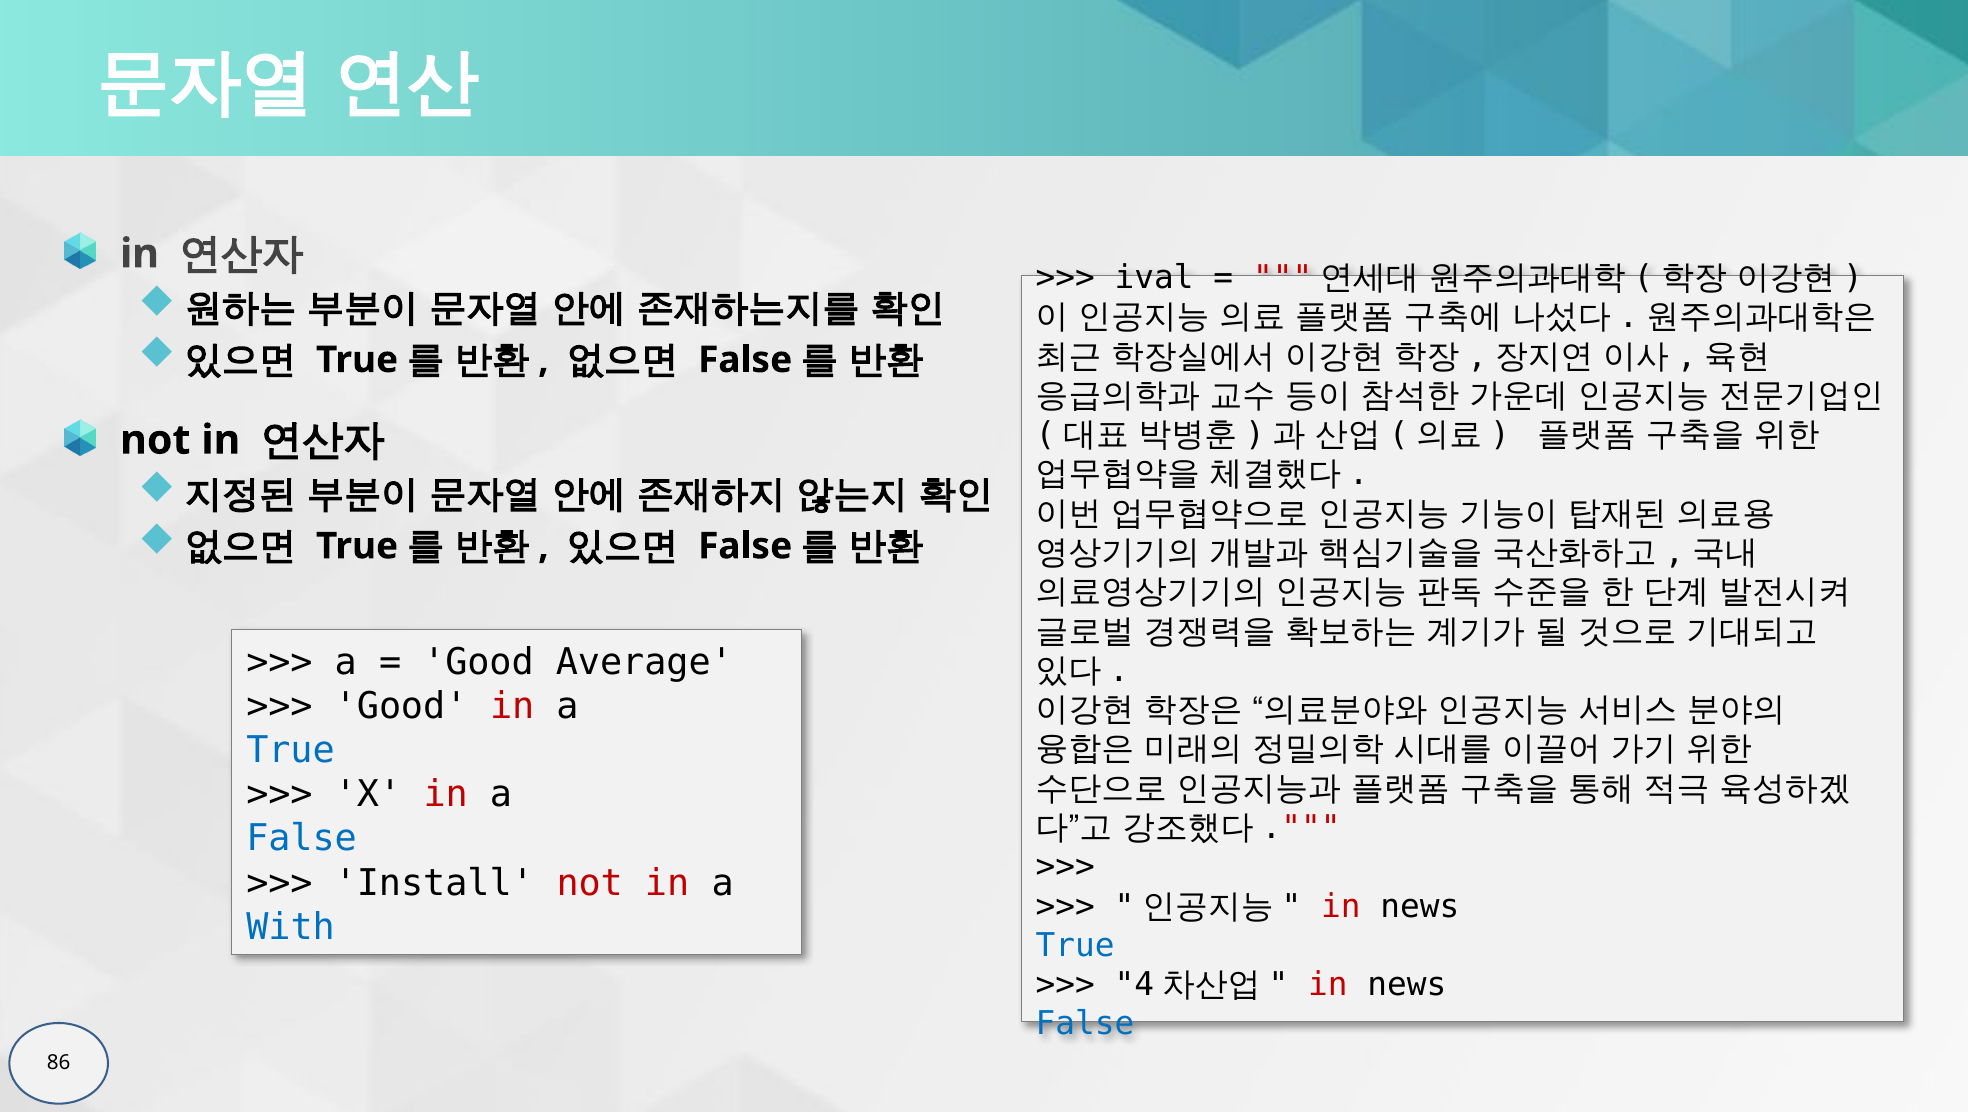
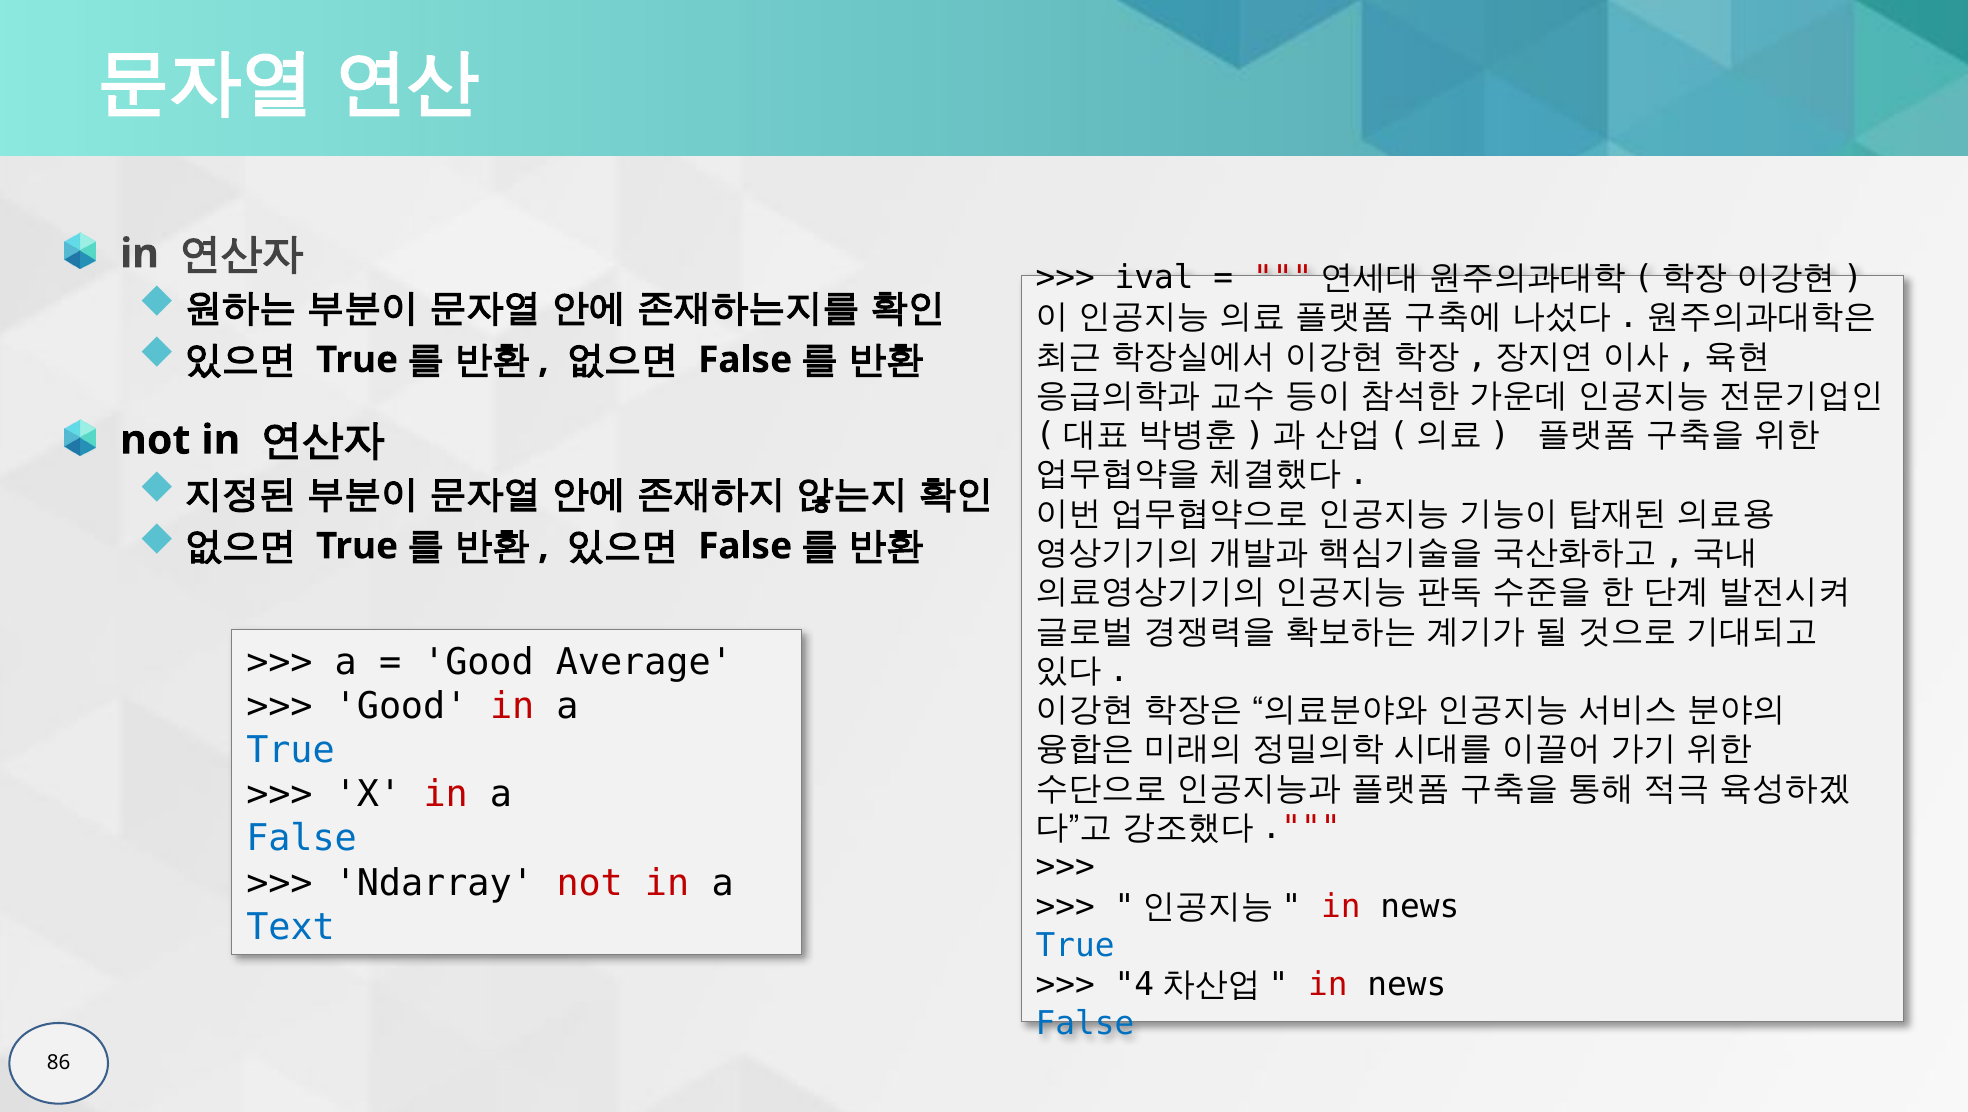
Install: Install -> Ndarray
With: With -> Text
